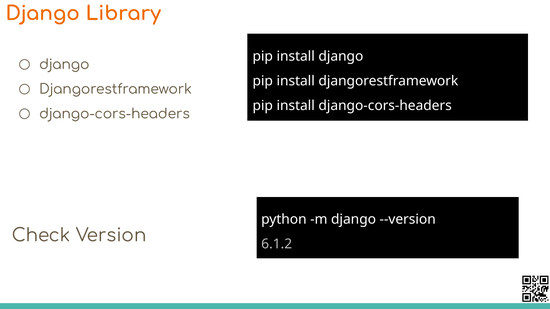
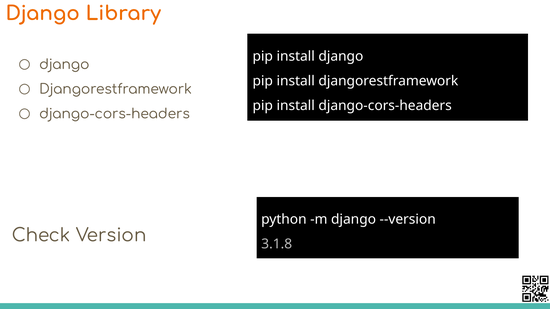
6.1.2: 6.1.2 -> 3.1.8
